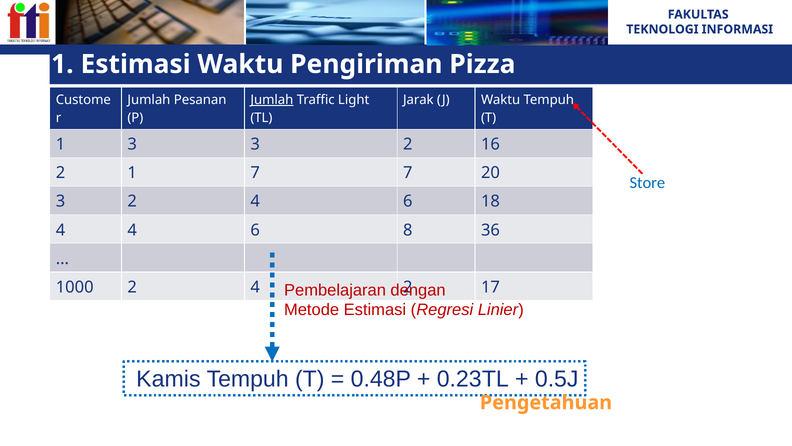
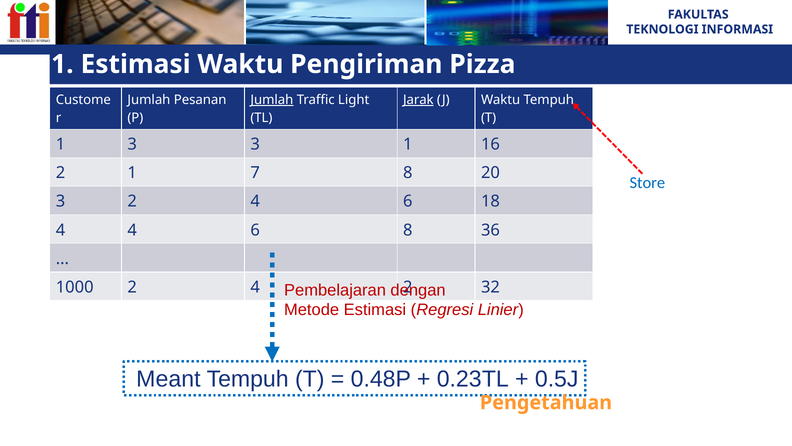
Jarak underline: none -> present
3 3 2: 2 -> 1
7 7: 7 -> 8
17: 17 -> 32
Kamis: Kamis -> Meant
